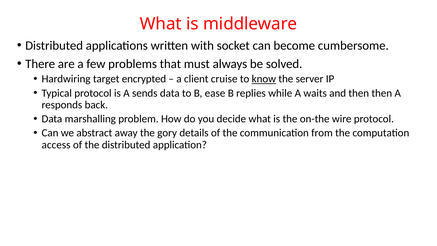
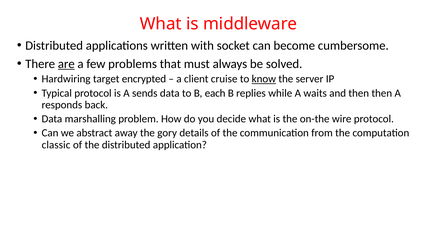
are underline: none -> present
ease: ease -> each
access: access -> classic
